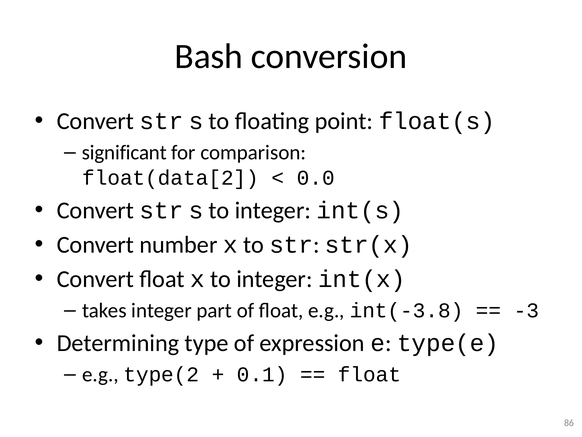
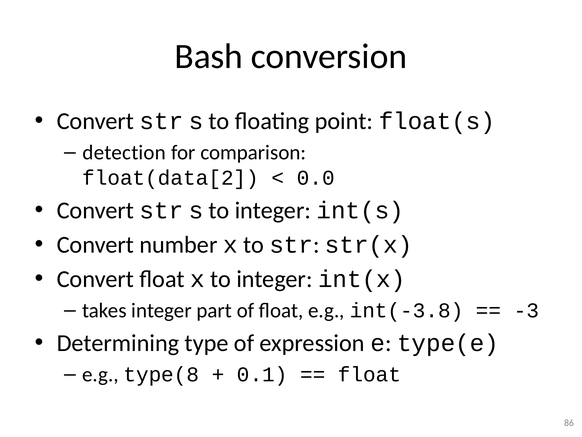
significant: significant -> detection
type(2: type(2 -> type(8
